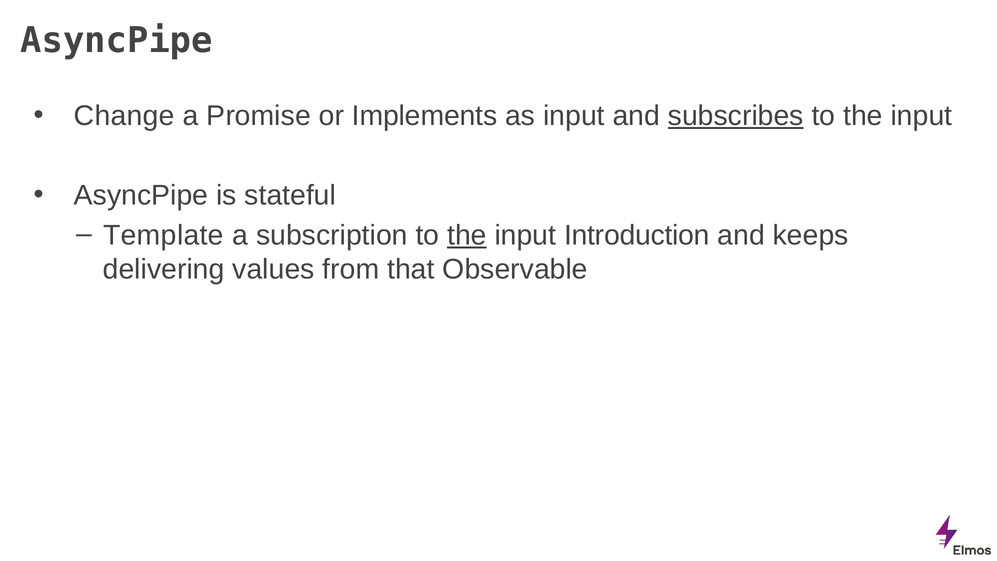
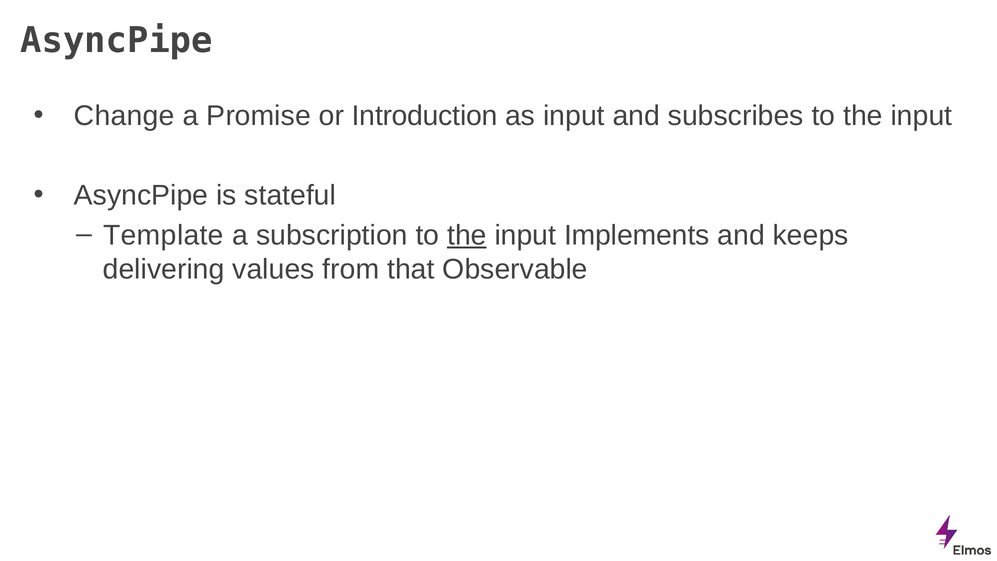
Implements: Implements -> Introduction
subscribes underline: present -> none
Introduction: Introduction -> Implements
